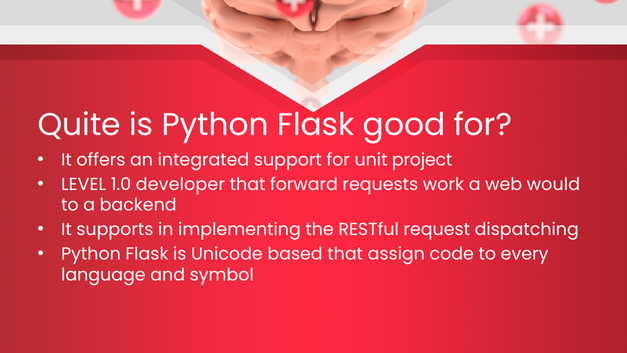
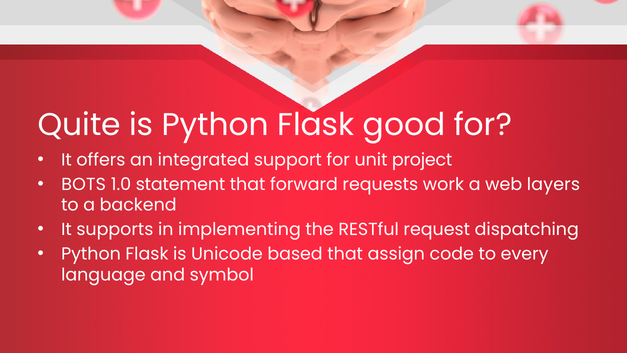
LEVEL: LEVEL -> BOTS
developer: developer -> statement
would: would -> layers
